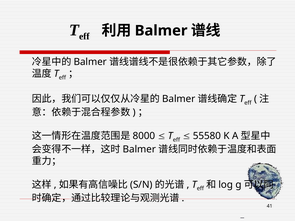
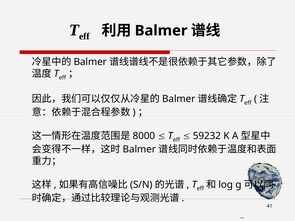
55580: 55580 -> 59232
